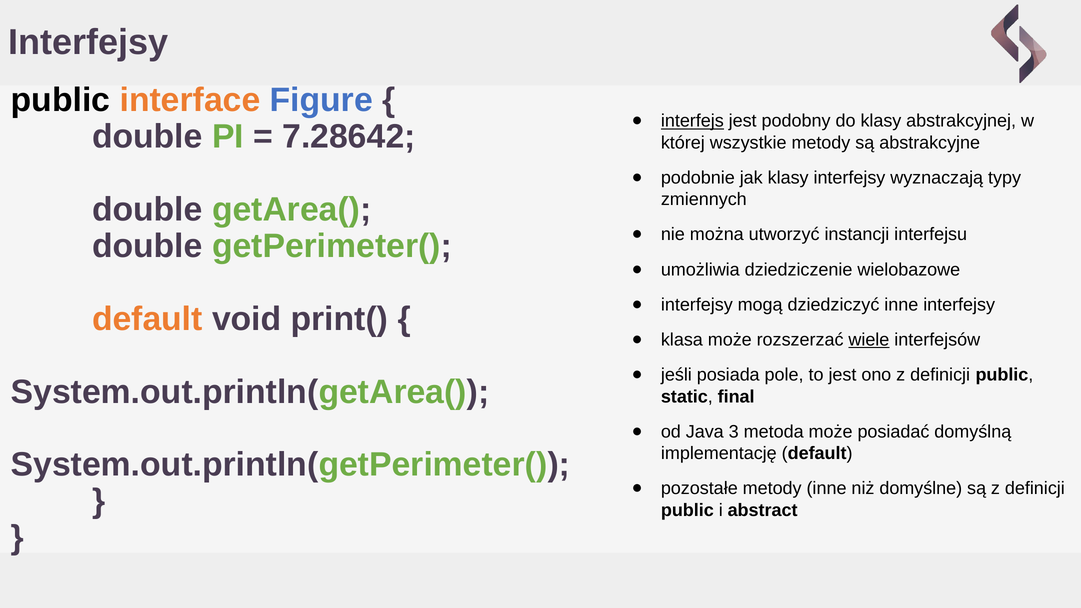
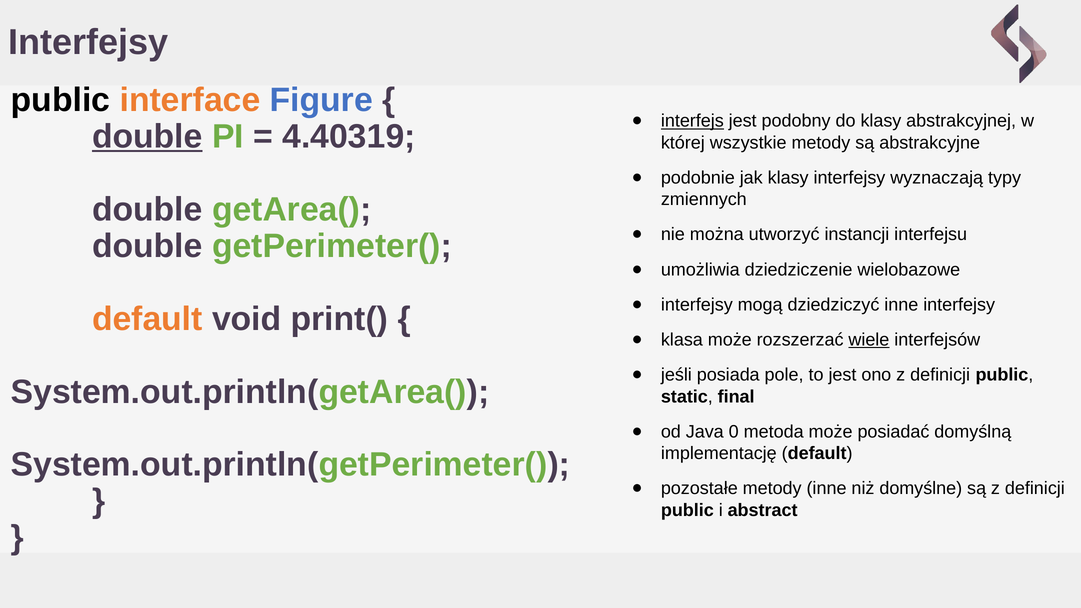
double at (147, 137) underline: none -> present
7.28642: 7.28642 -> 4.40319
3: 3 -> 0
